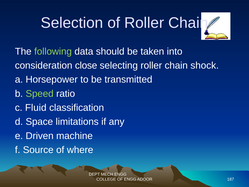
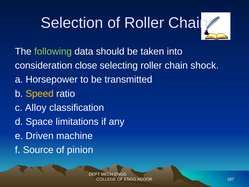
Speed colour: light green -> yellow
Fluid: Fluid -> Alloy
where: where -> pinion
